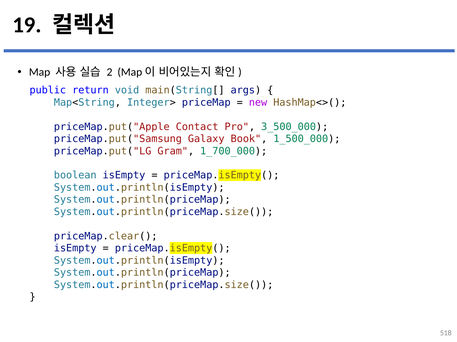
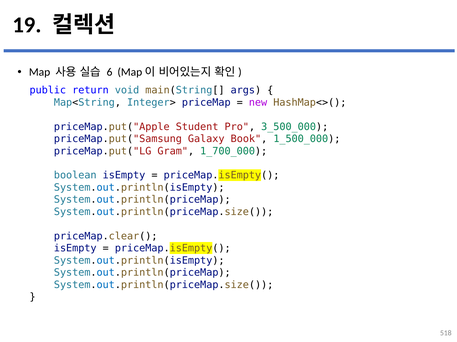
2: 2 -> 6
Contact: Contact -> Student
